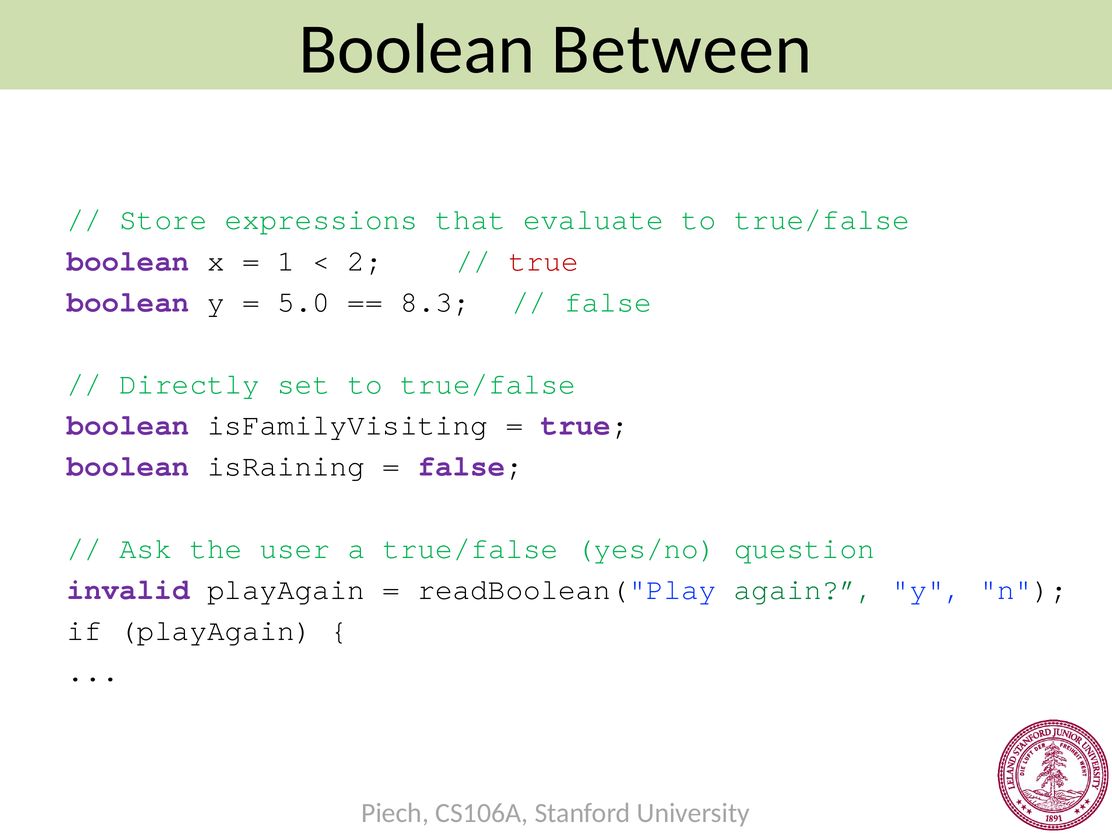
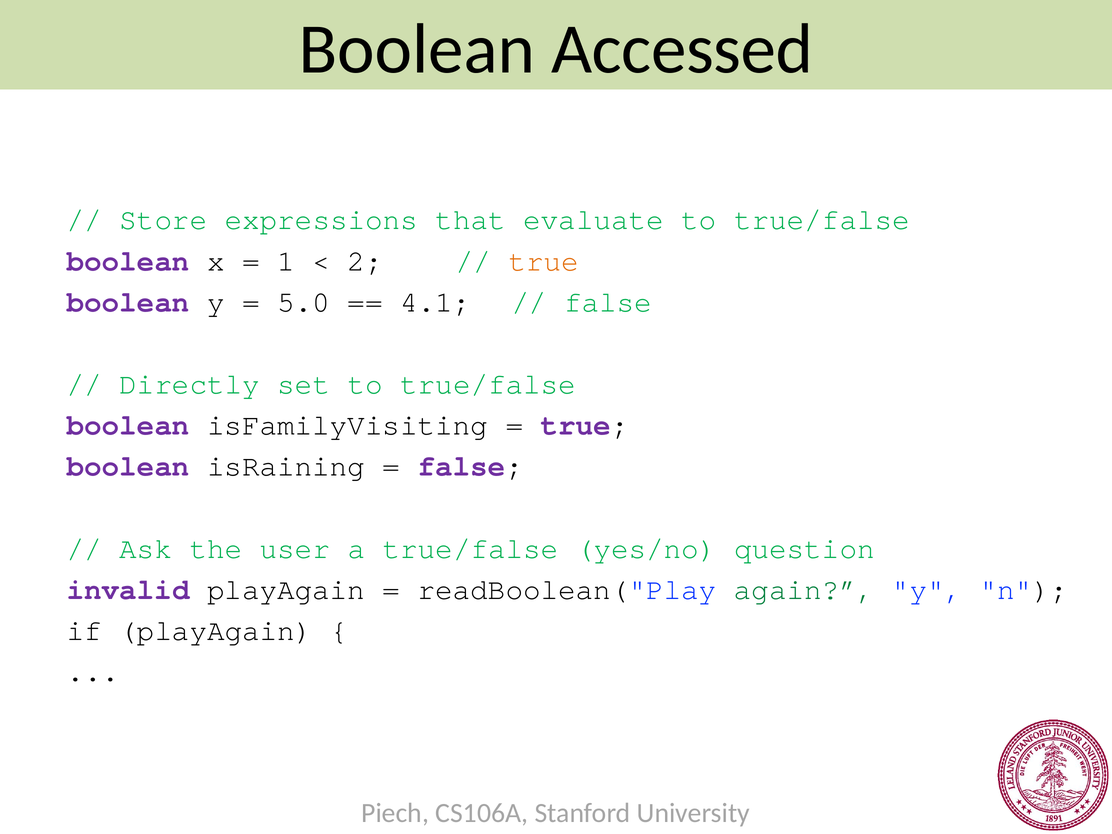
Between: Between -> Accessed
true at (544, 261) colour: red -> orange
8.3: 8.3 -> 4.1
